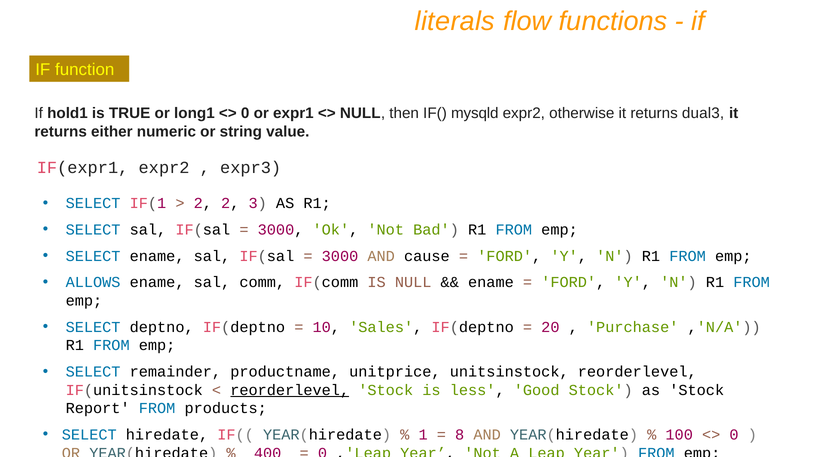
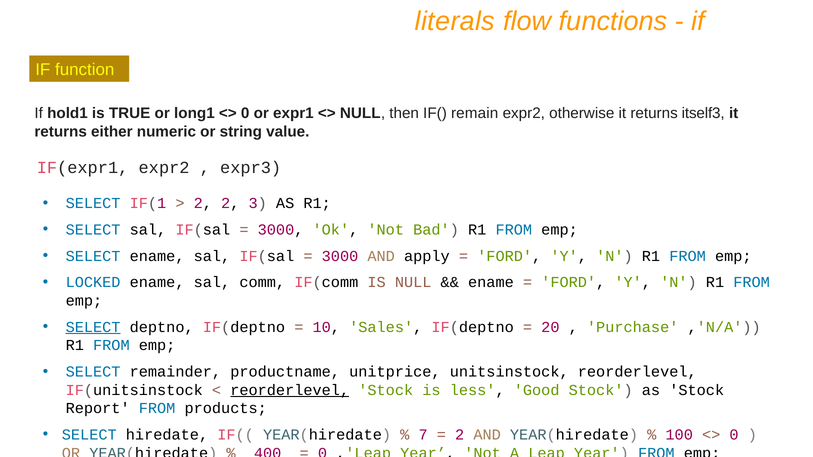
mysqld: mysqld -> remain
dual3: dual3 -> itself3
cause: cause -> apply
ALLOWS: ALLOWS -> LOCKED
SELECT at (93, 327) underline: none -> present
1: 1 -> 7
8 at (460, 435): 8 -> 2
